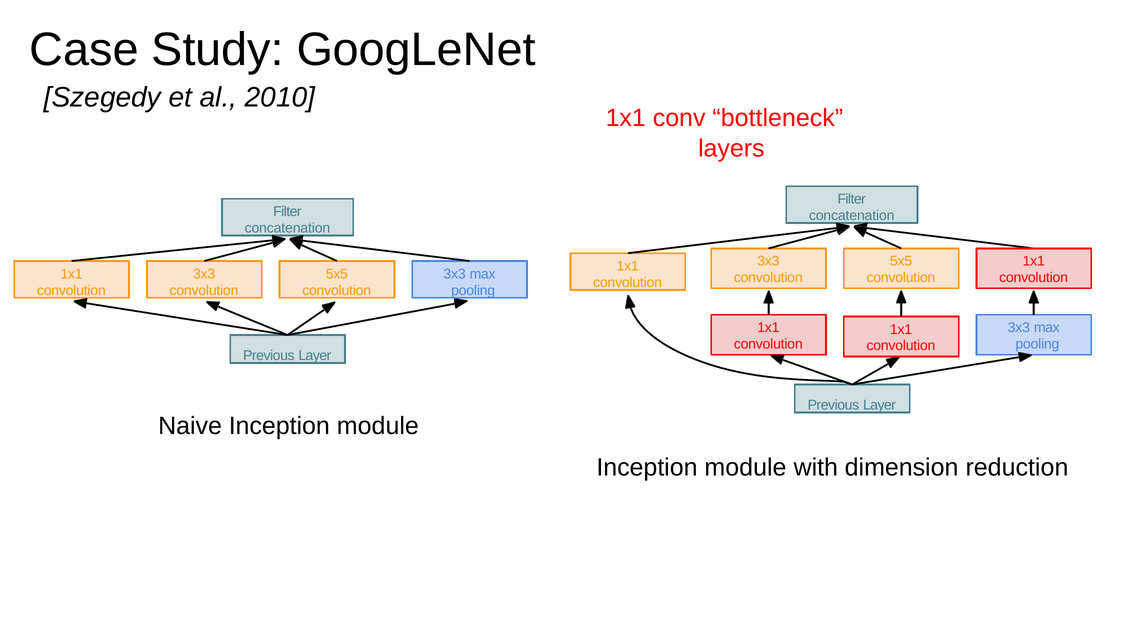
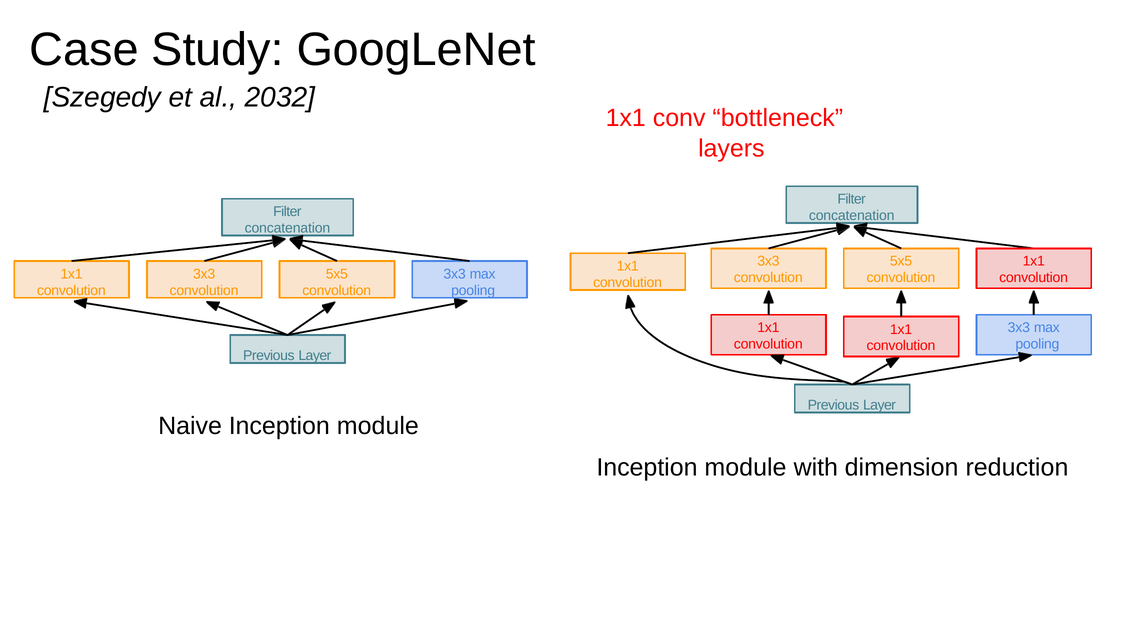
2010: 2010 -> 2032
